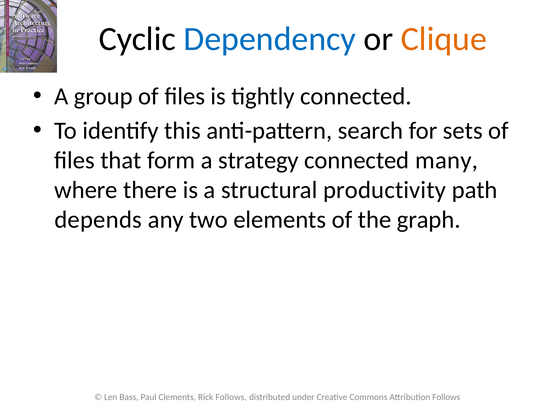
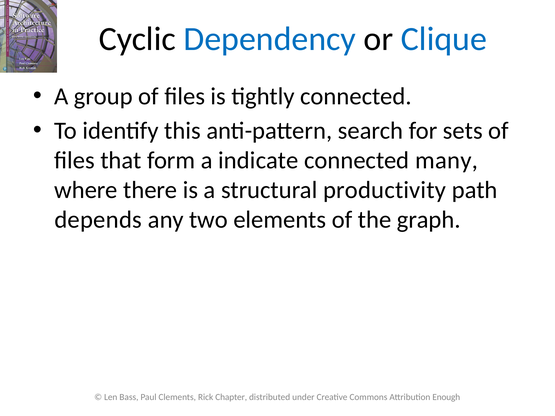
Clique colour: orange -> blue
strategy: strategy -> indicate
Rick Follows: Follows -> Chapter
Attribution Follows: Follows -> Enough
